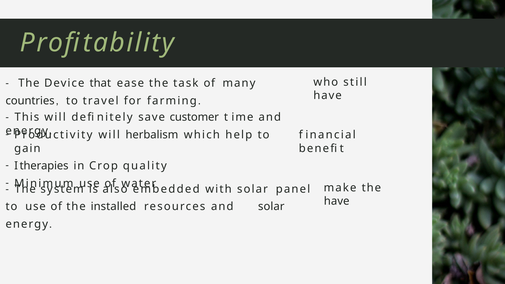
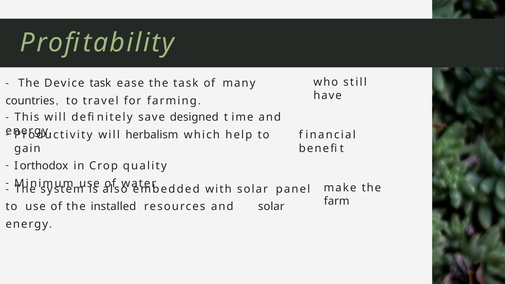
Device that: that -> task
customer: customer -> designed
therapies: therapies -> orthodox
have at (337, 201): have -> farm
